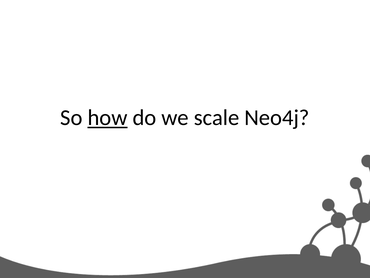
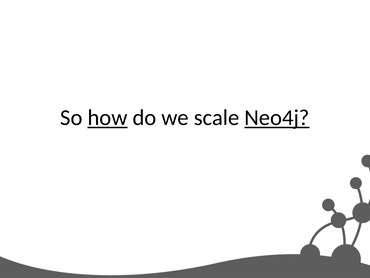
Neo4j underline: none -> present
